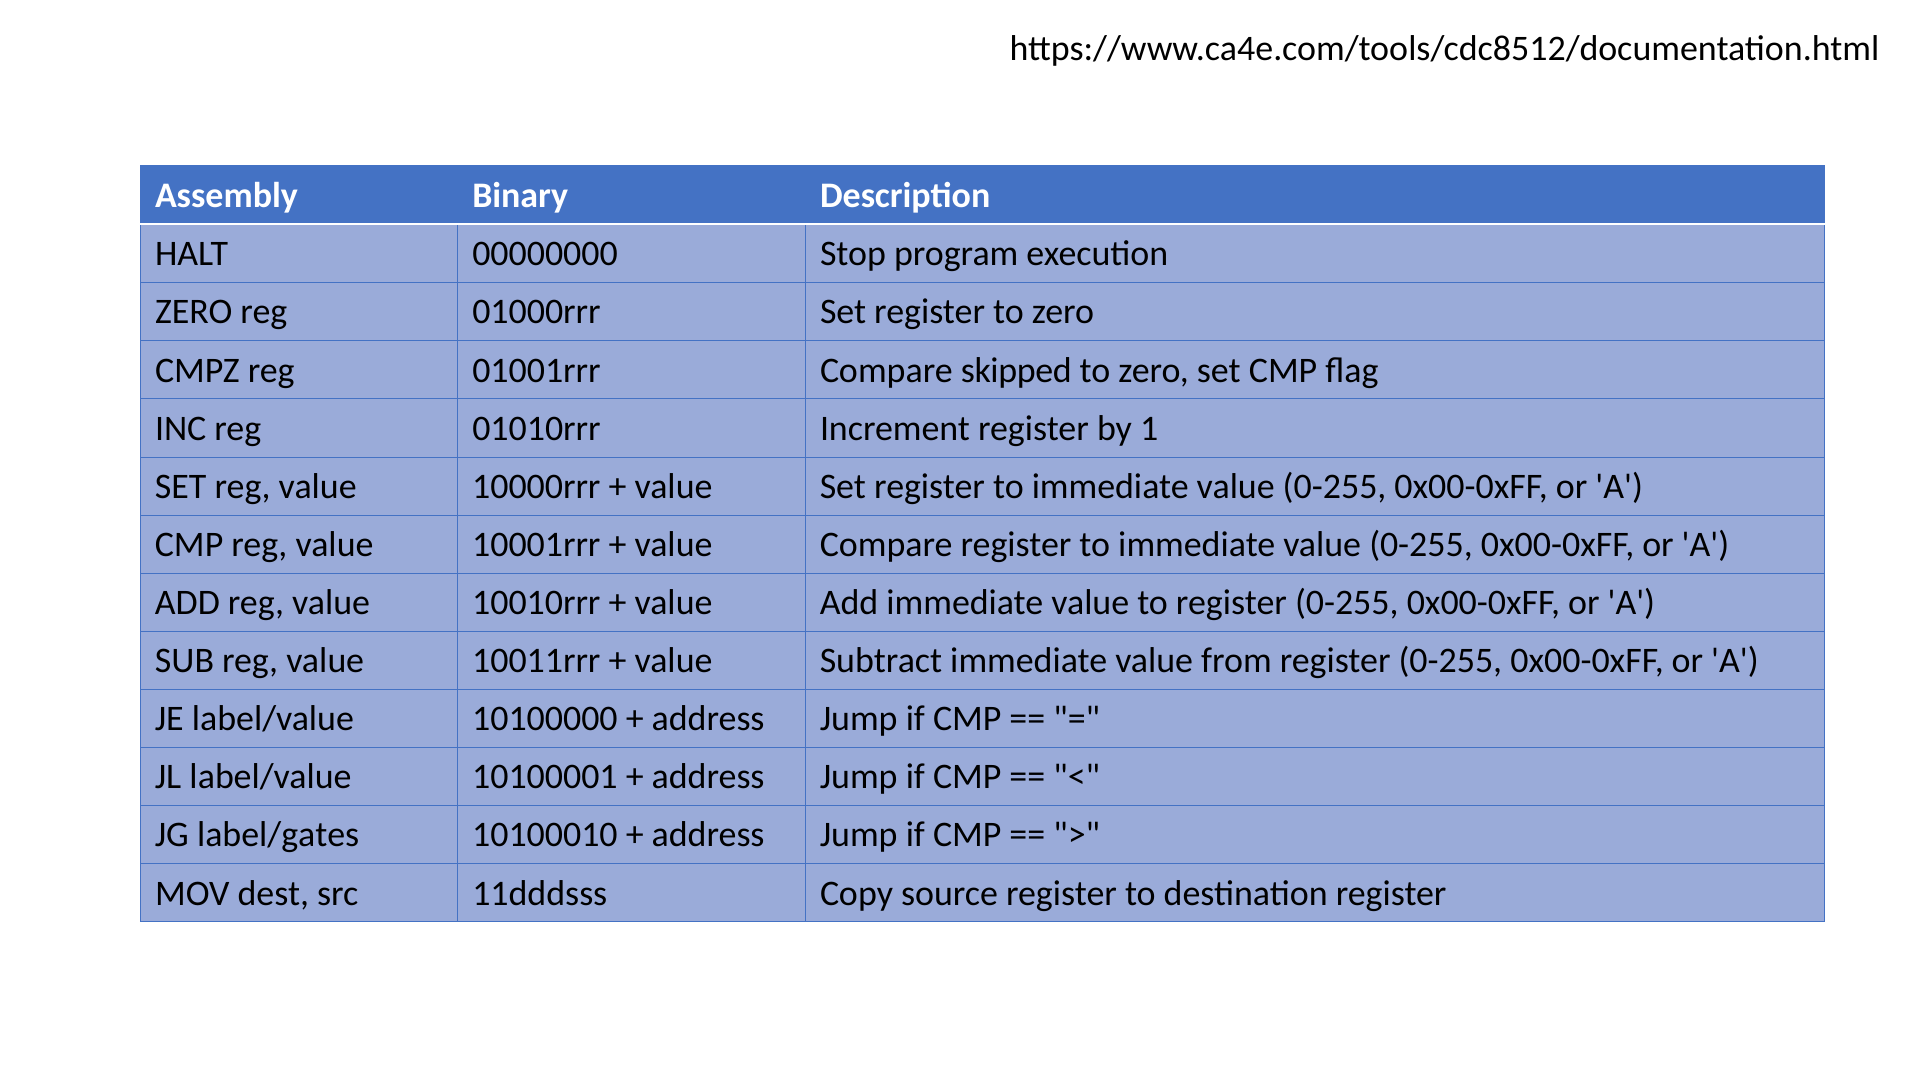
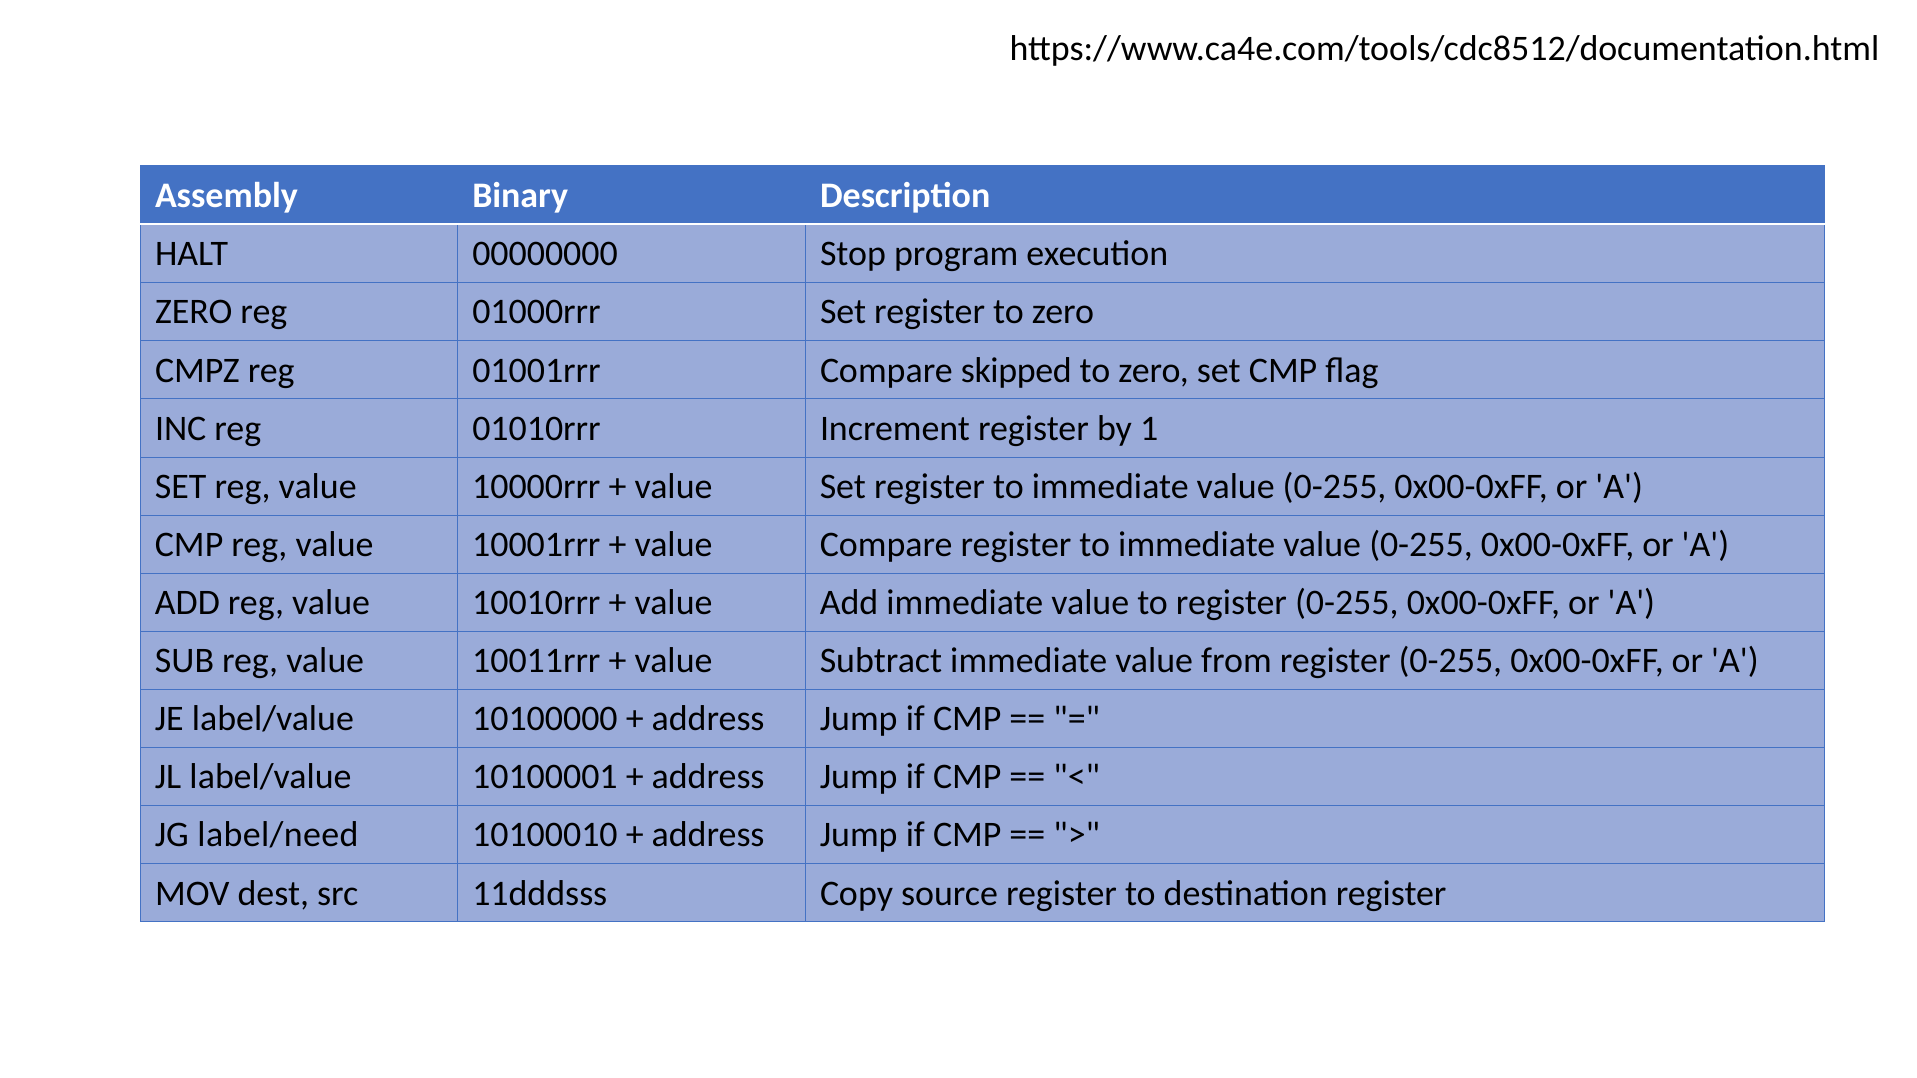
label/gates: label/gates -> label/need
